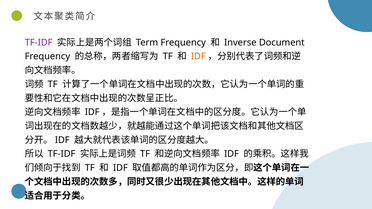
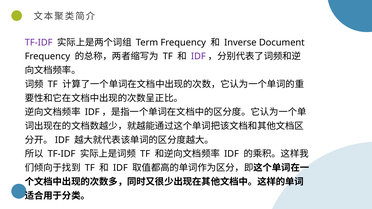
IDF at (198, 56) colour: orange -> purple
